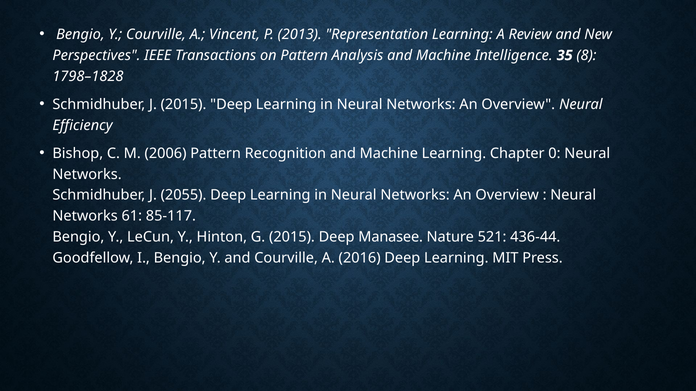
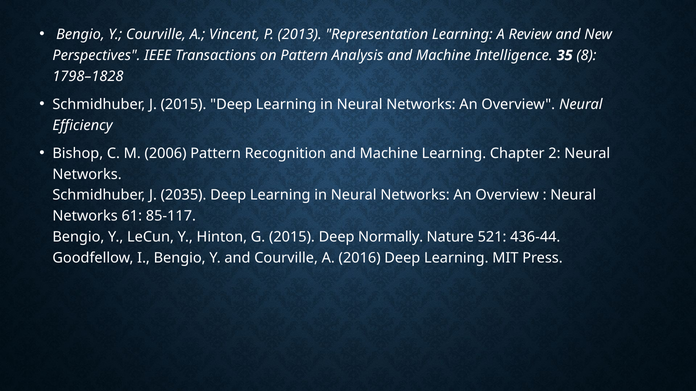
0: 0 -> 2
2055: 2055 -> 2035
Manasee: Manasee -> Normally
